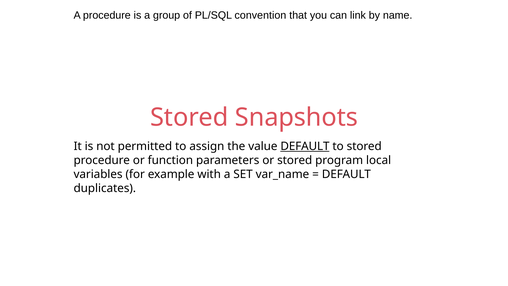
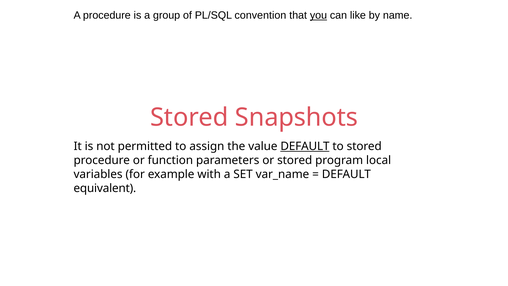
you underline: none -> present
link: link -> like
duplicates: duplicates -> equivalent
